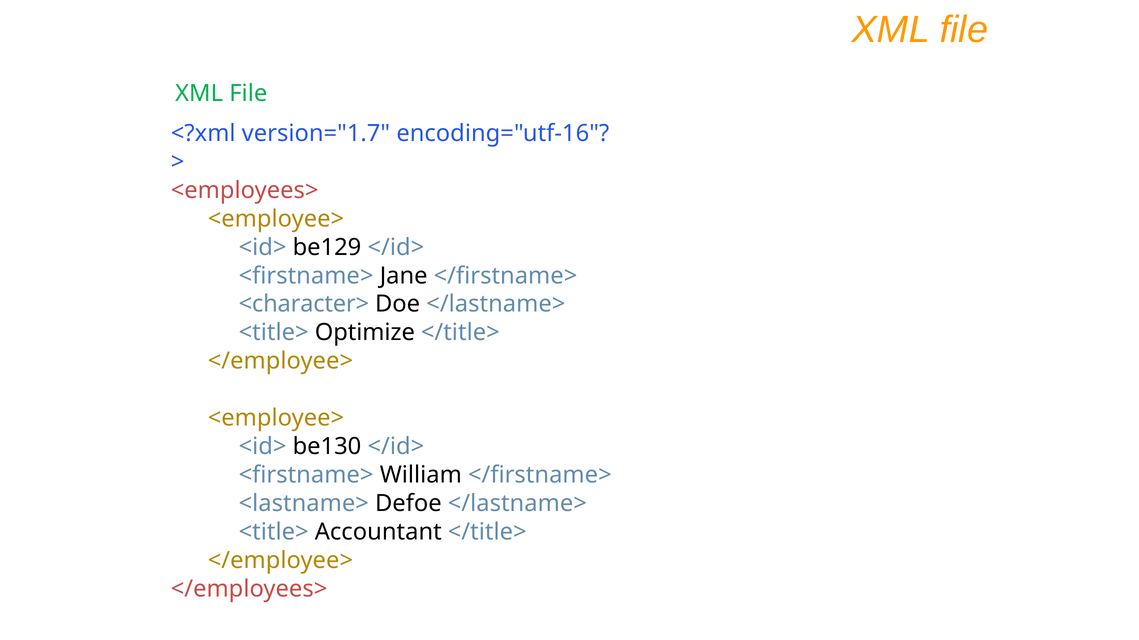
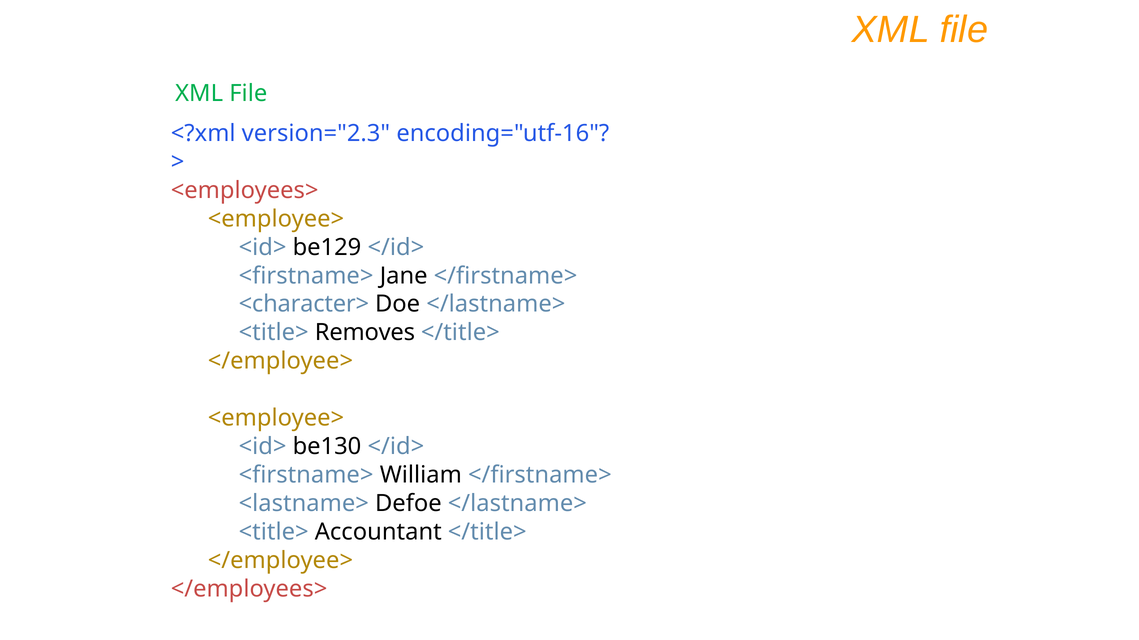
version="1.7: version="1.7 -> version="2.3
Optimize: Optimize -> Removes
